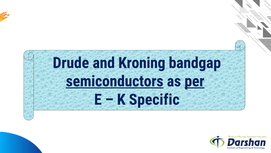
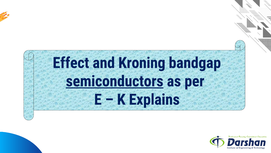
Drude: Drude -> Effect
per underline: present -> none
Specific: Specific -> Explains
